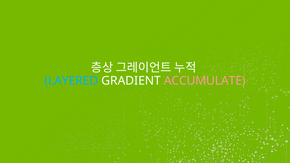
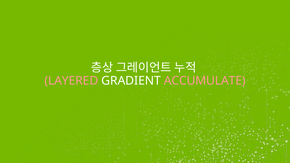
LAYERED colour: light blue -> pink
